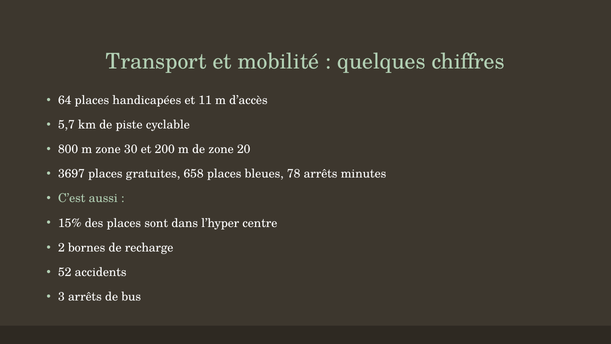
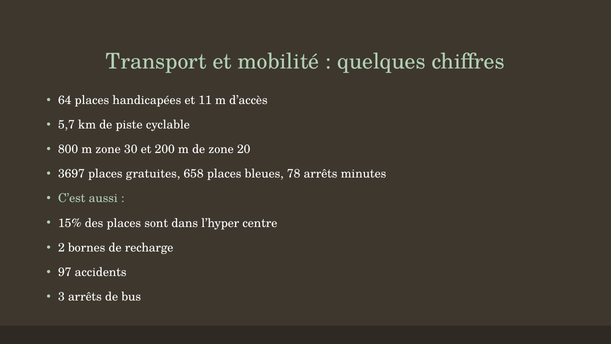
52: 52 -> 97
